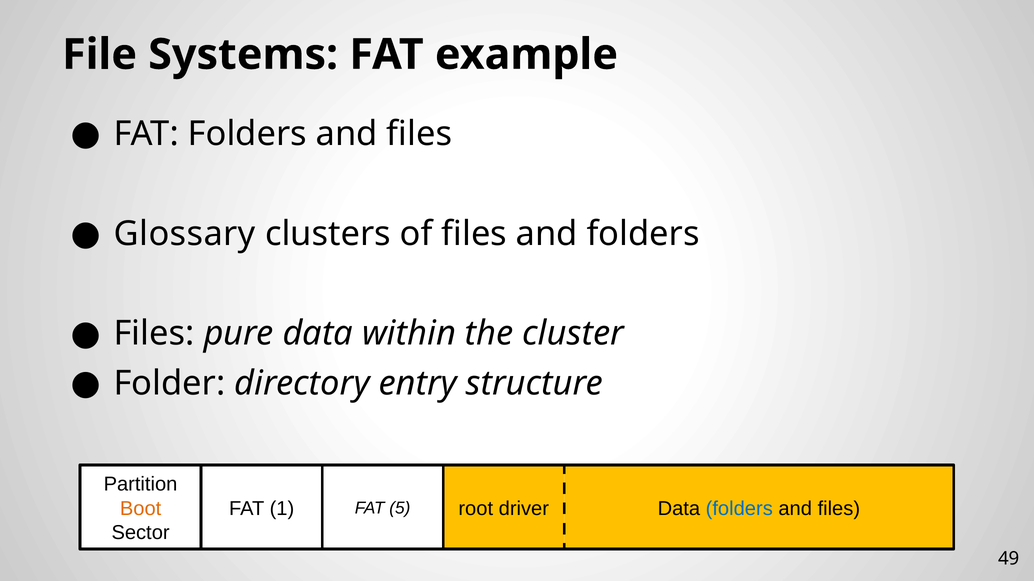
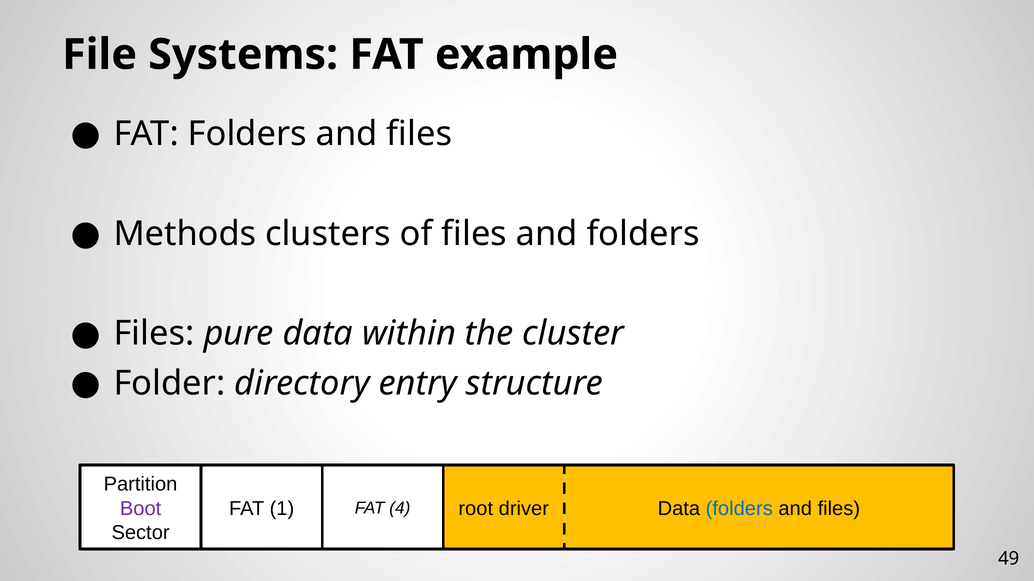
Glossary: Glossary -> Methods
Boot colour: orange -> purple
5: 5 -> 4
